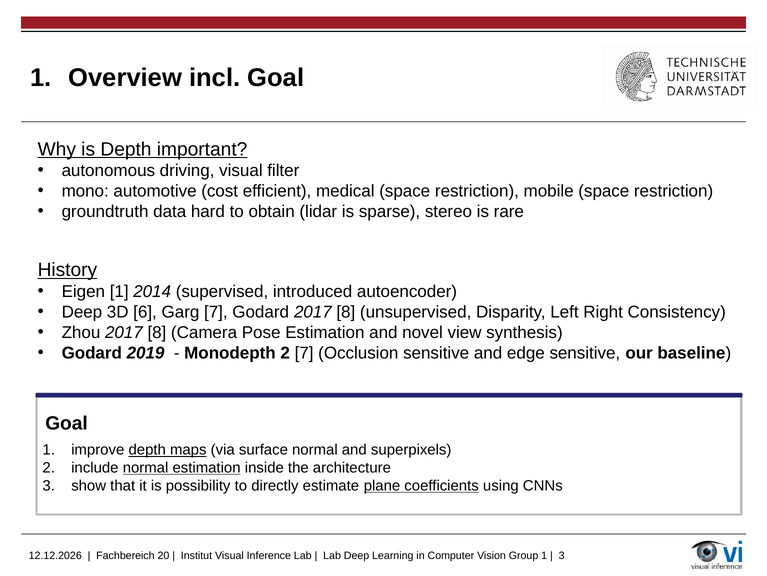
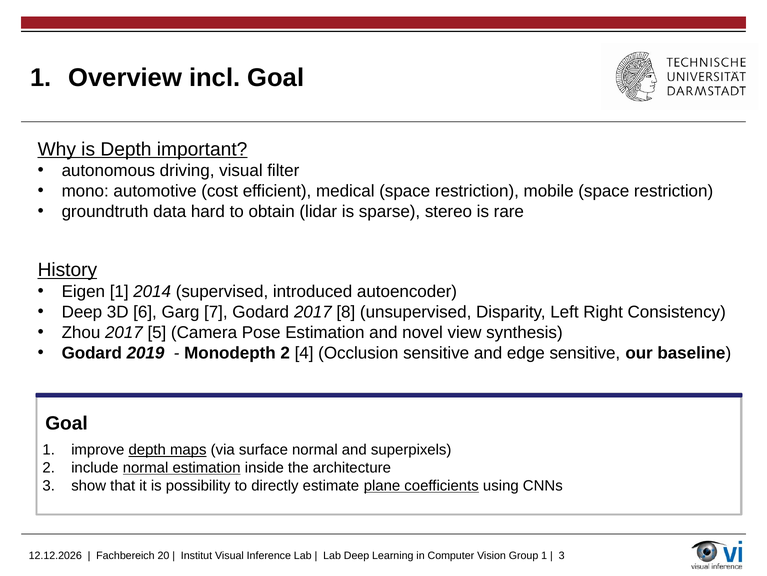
Zhou 2017 8: 8 -> 5
2 7: 7 -> 4
